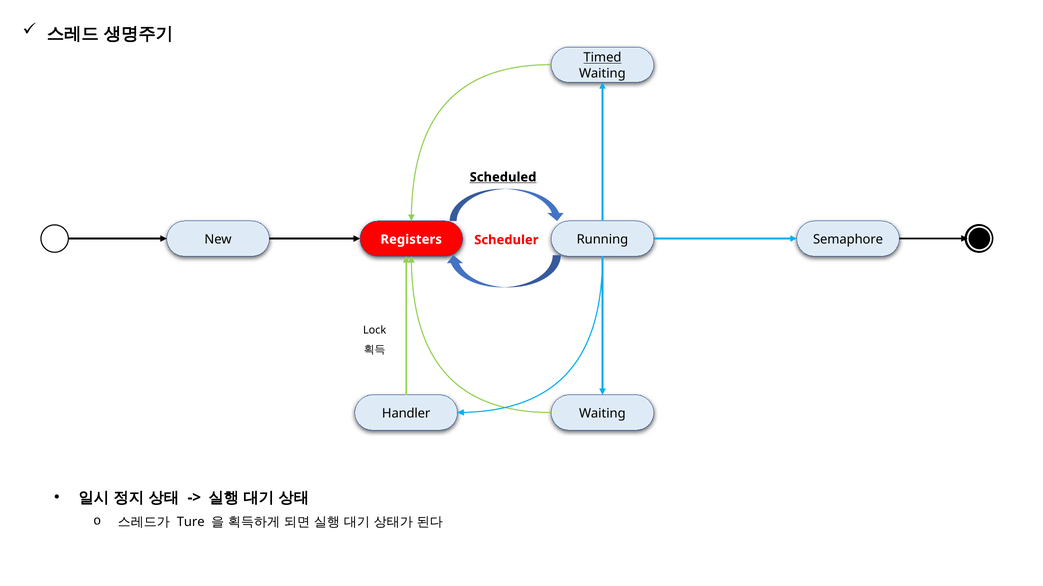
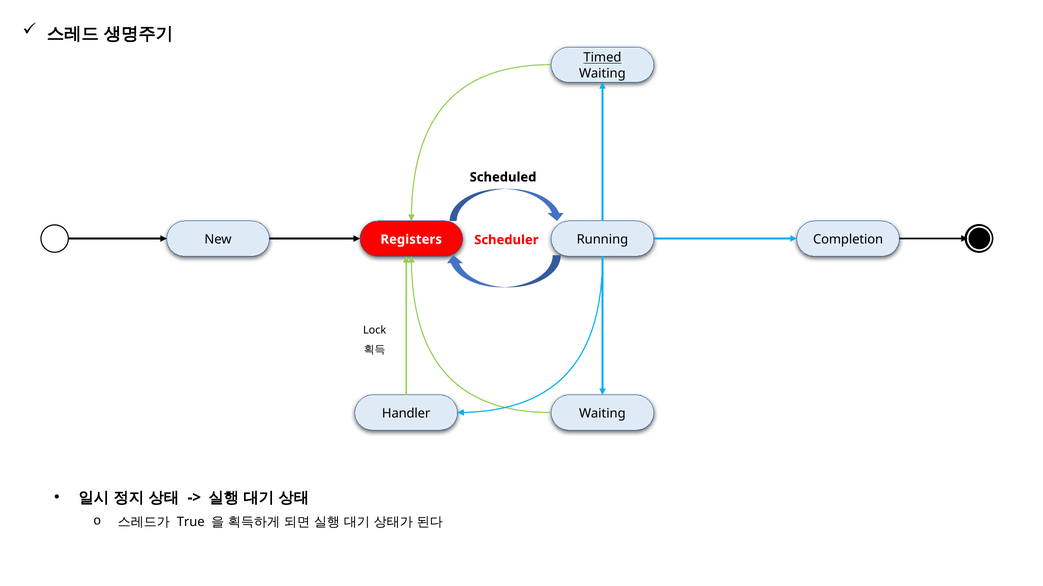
Scheduled underline: present -> none
Semaphore: Semaphore -> Completion
Ture: Ture -> True
